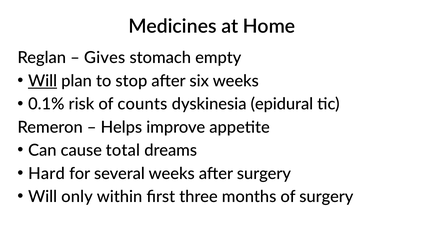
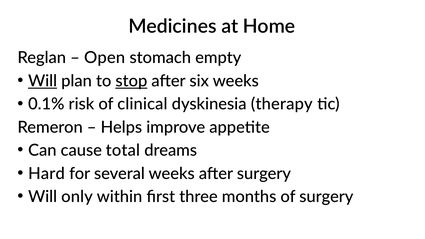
Gives: Gives -> Open
stop underline: none -> present
counts: counts -> clinical
epidural: epidural -> therapy
